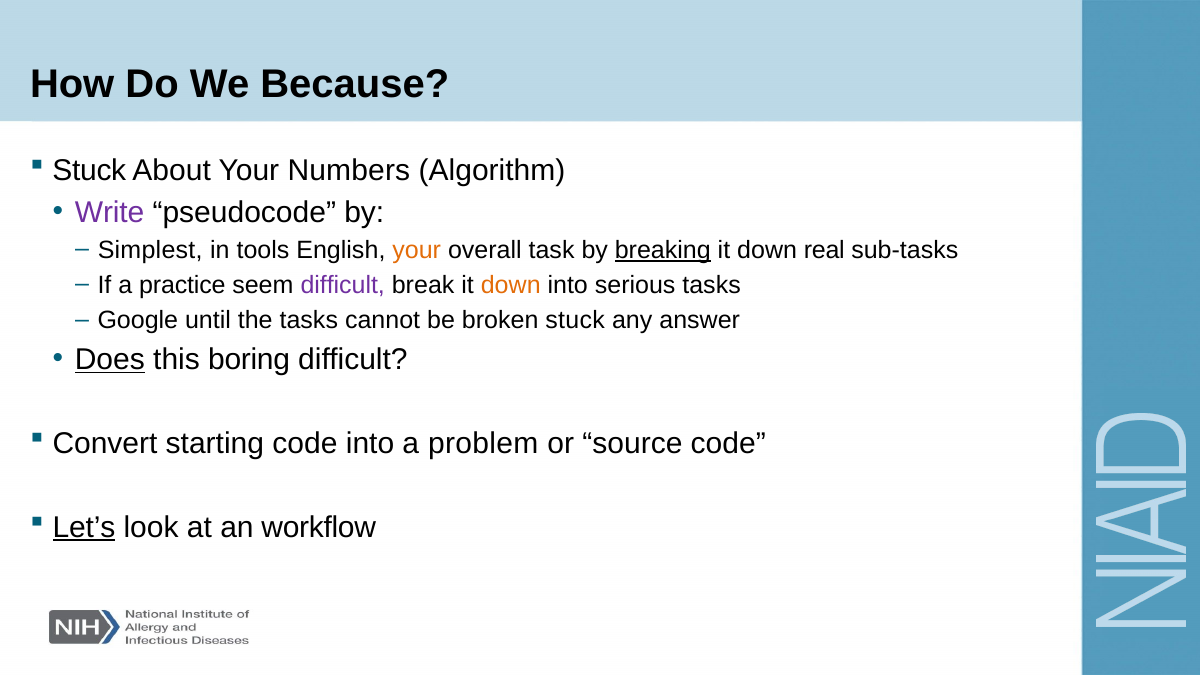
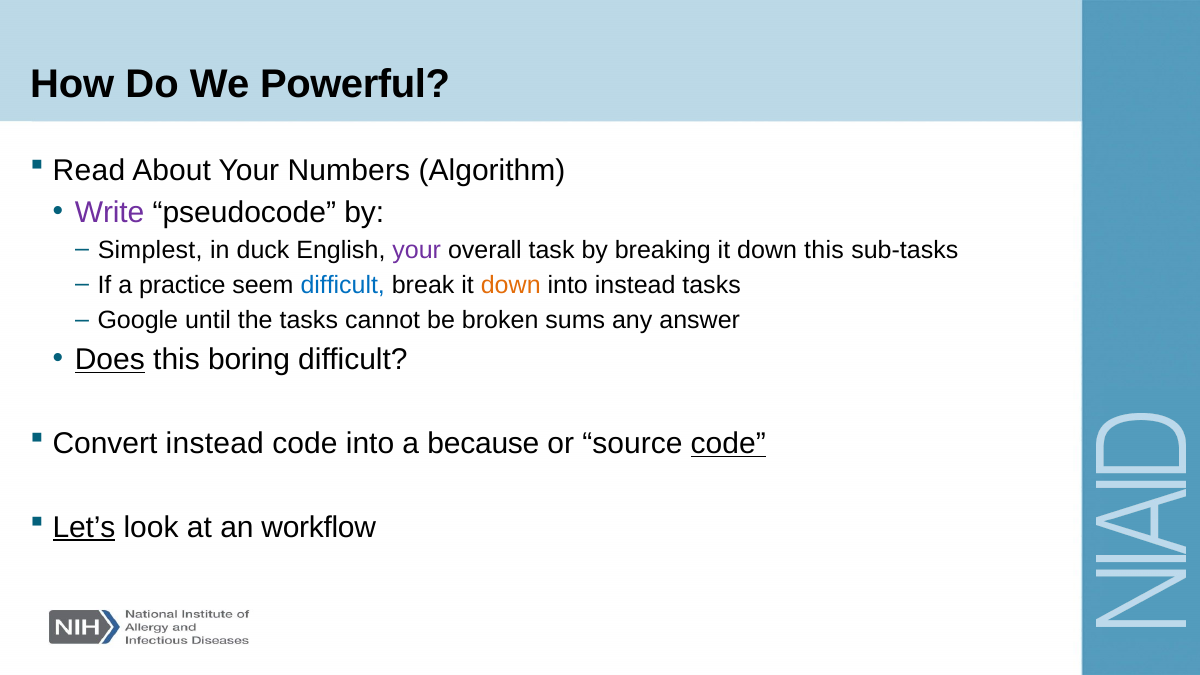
Because: Because -> Powerful
Stuck at (89, 170): Stuck -> Read
tools: tools -> duck
your at (417, 250) colour: orange -> purple
breaking underline: present -> none
down real: real -> this
difficult at (343, 285) colour: purple -> blue
into serious: serious -> instead
broken stuck: stuck -> sums
Convert starting: starting -> instead
problem: problem -> because
code at (728, 443) underline: none -> present
